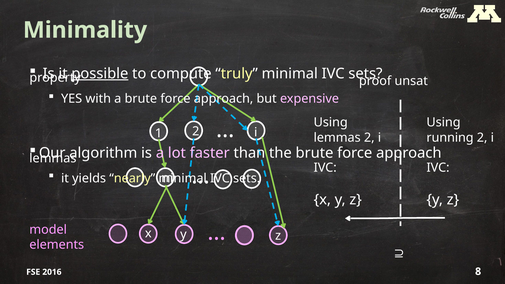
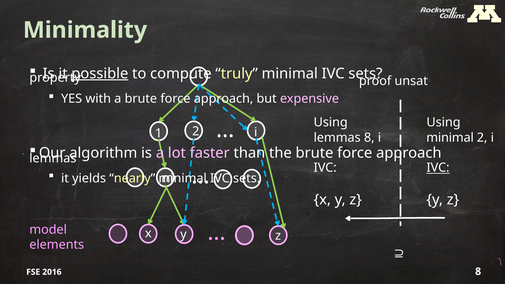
lemmas 2: 2 -> 8
running at (450, 138): running -> minimal
IVC at (438, 168) underline: none -> present
